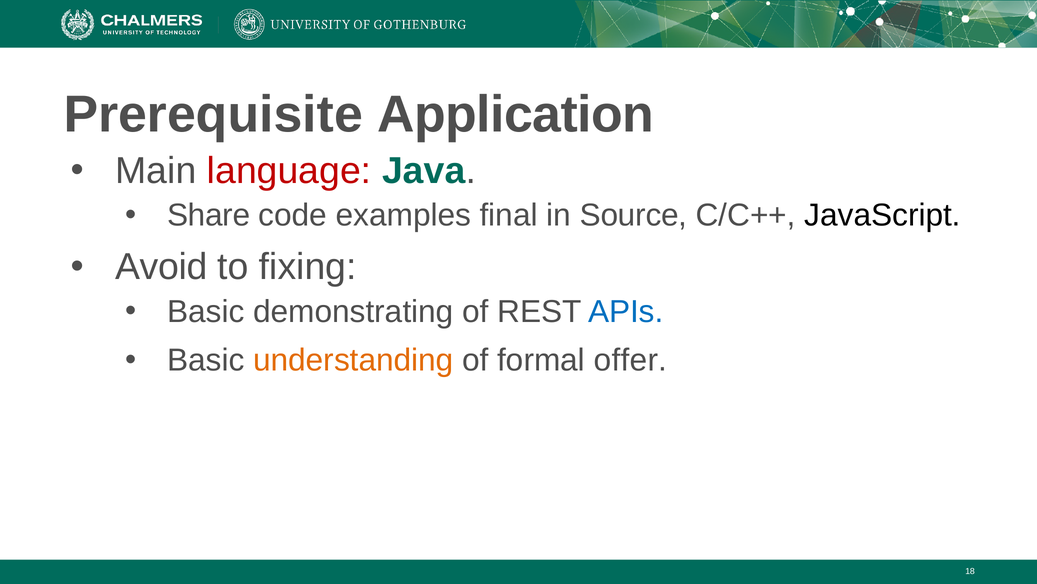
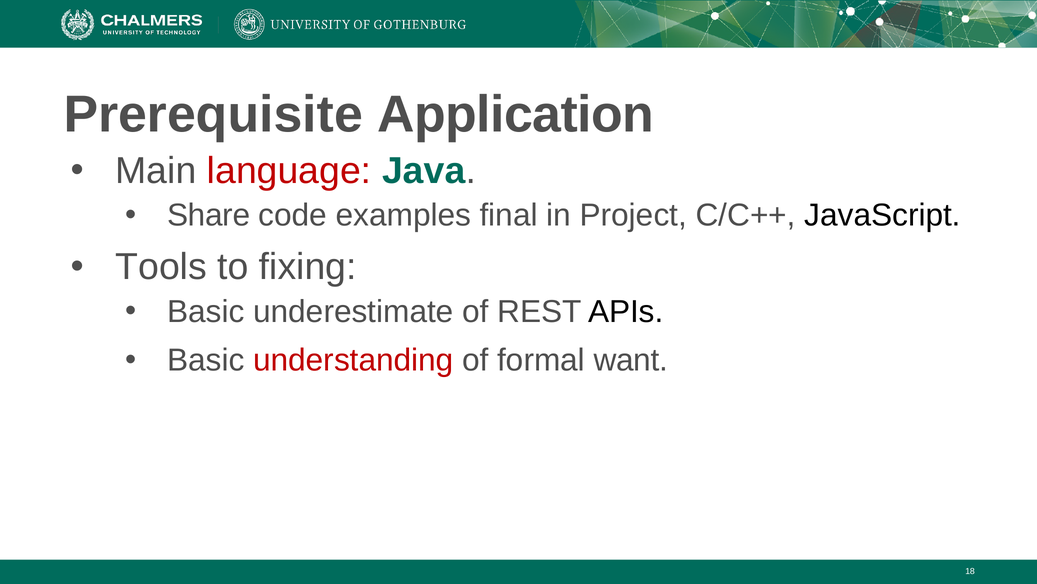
Source: Source -> Project
Avoid: Avoid -> Tools
demonstrating: demonstrating -> underestimate
APIs colour: blue -> black
understanding colour: orange -> red
offer: offer -> want
